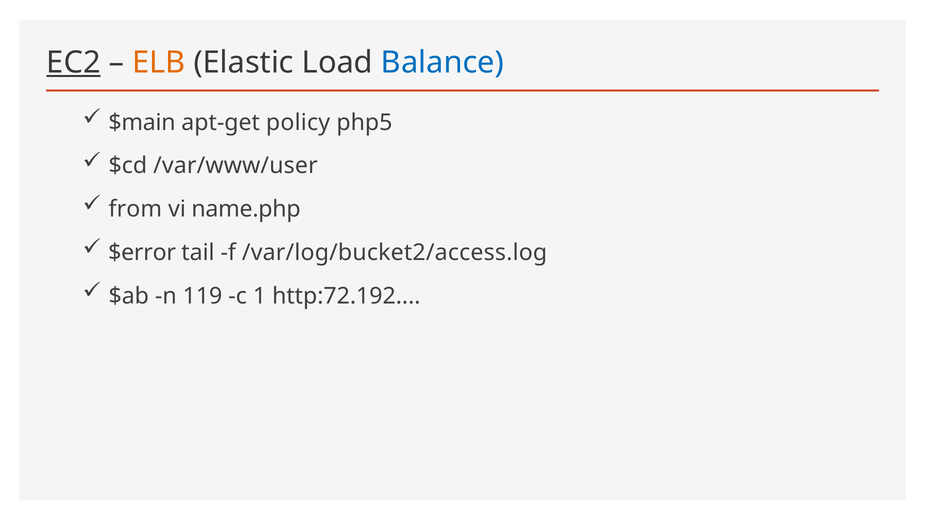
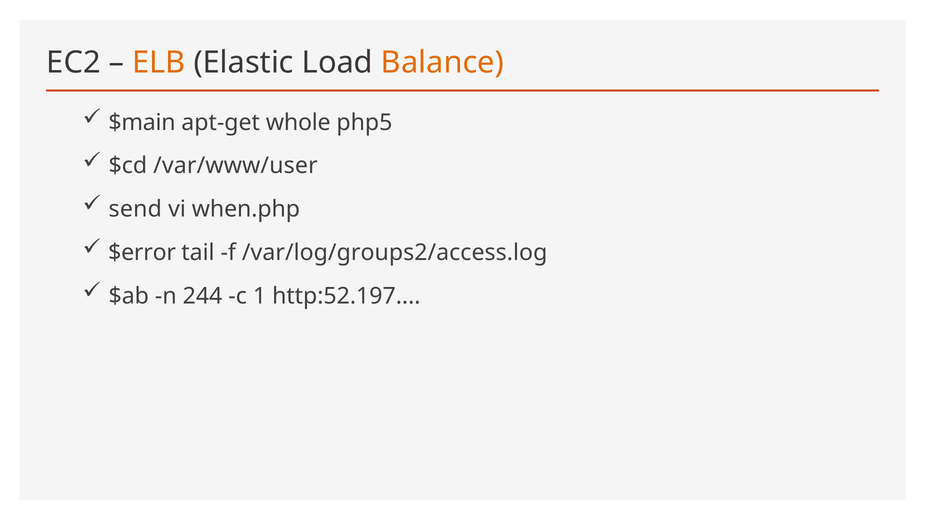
EC2 underline: present -> none
Balance colour: blue -> orange
policy: policy -> whole
from: from -> send
name.php: name.php -> when.php
/var/log/bucket2/access.log: /var/log/bucket2/access.log -> /var/log/groups2/access.log
119: 119 -> 244
http:72.192: http:72.192 -> http:52.197
